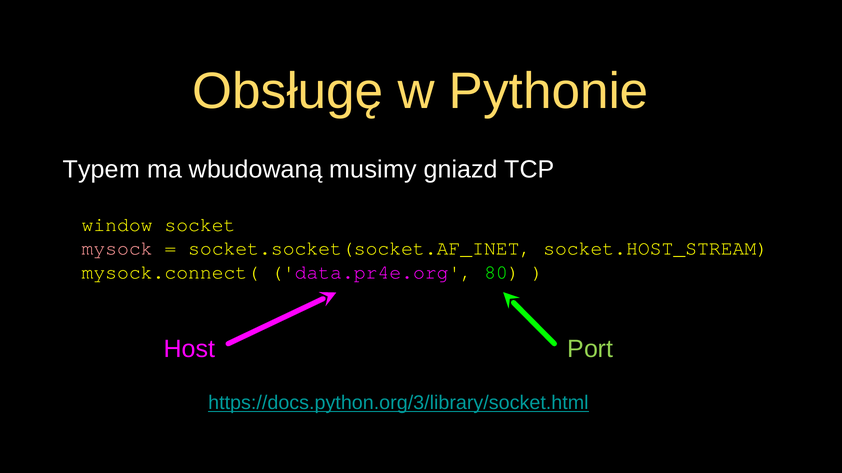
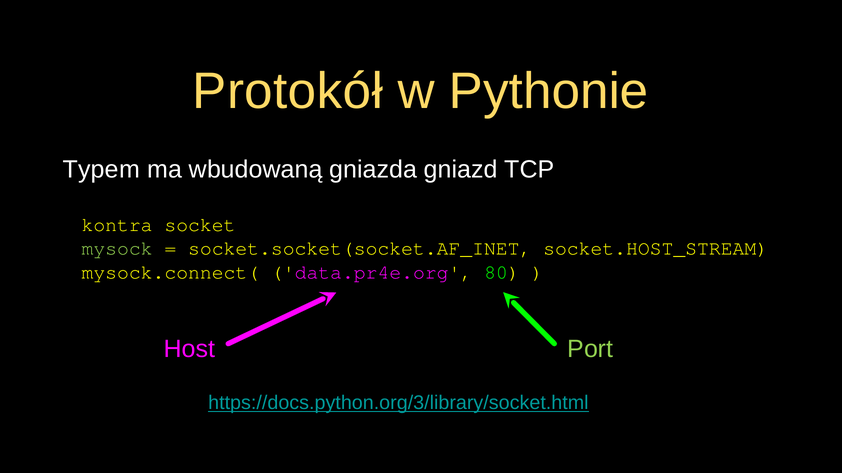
Obsługę: Obsługę -> Protokół
musimy: musimy -> gniazda
window: window -> kontra
mysock colour: pink -> light green
